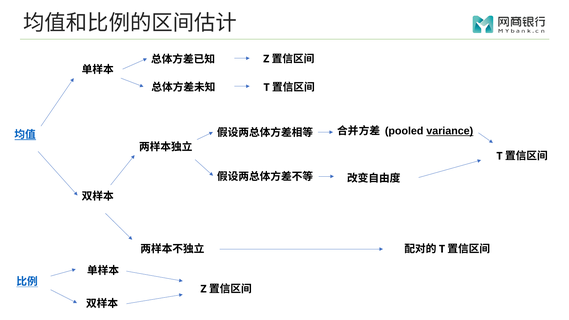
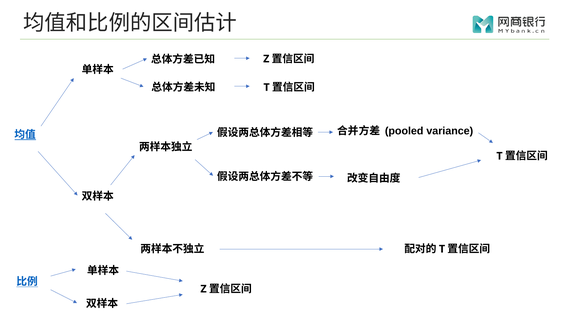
variance underline: present -> none
